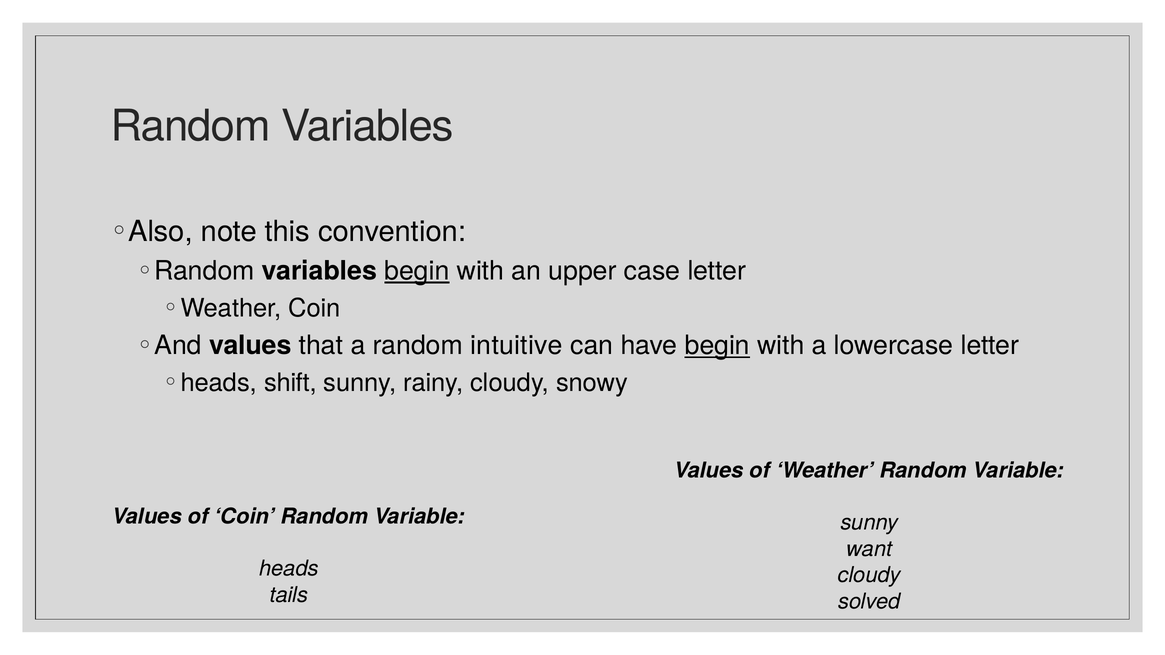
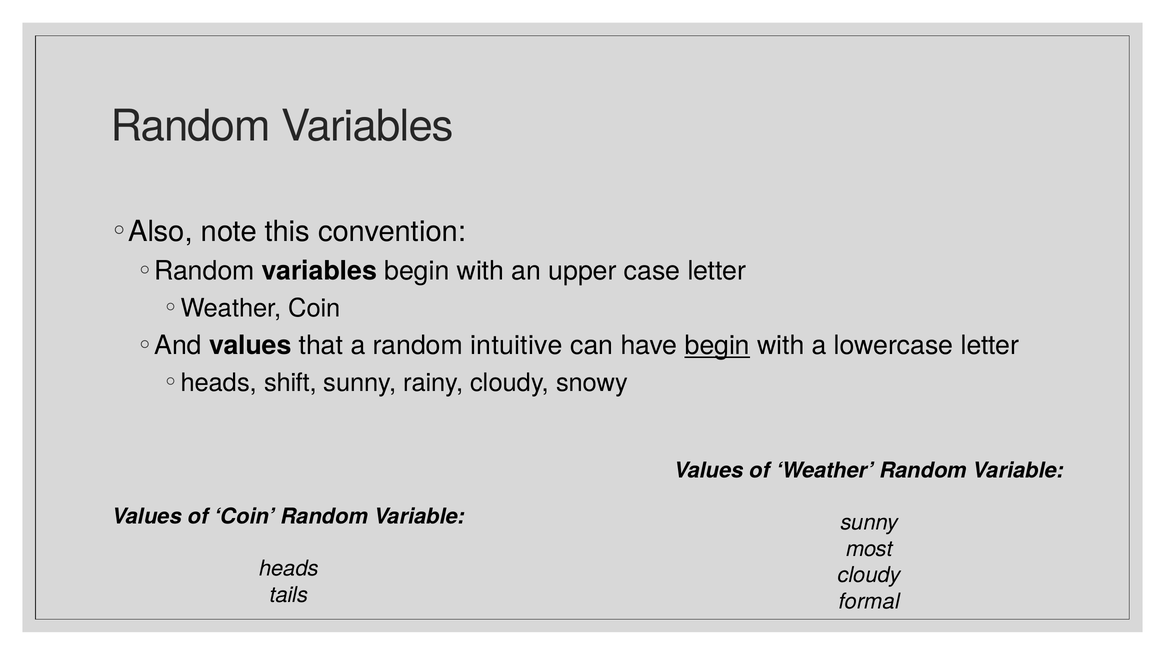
begin at (417, 271) underline: present -> none
want: want -> most
solved: solved -> formal
